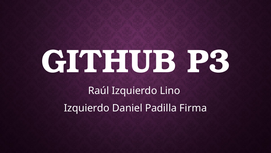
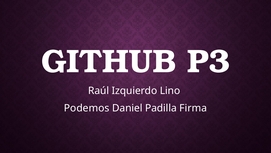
Izquierdo at (87, 108): Izquierdo -> Podemos
